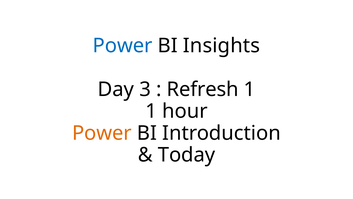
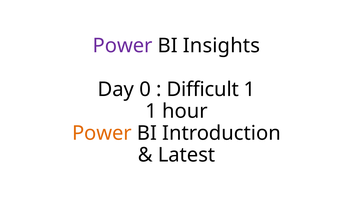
Power at (123, 45) colour: blue -> purple
3: 3 -> 0
Refresh: Refresh -> Difficult
Today: Today -> Latest
